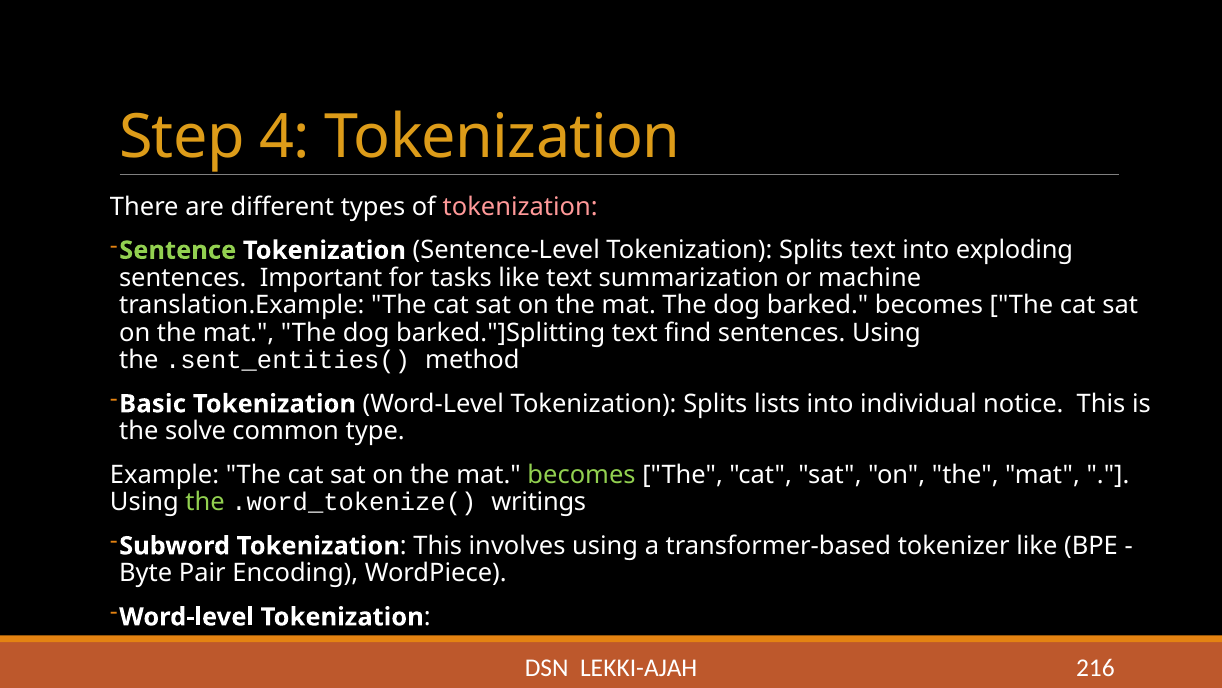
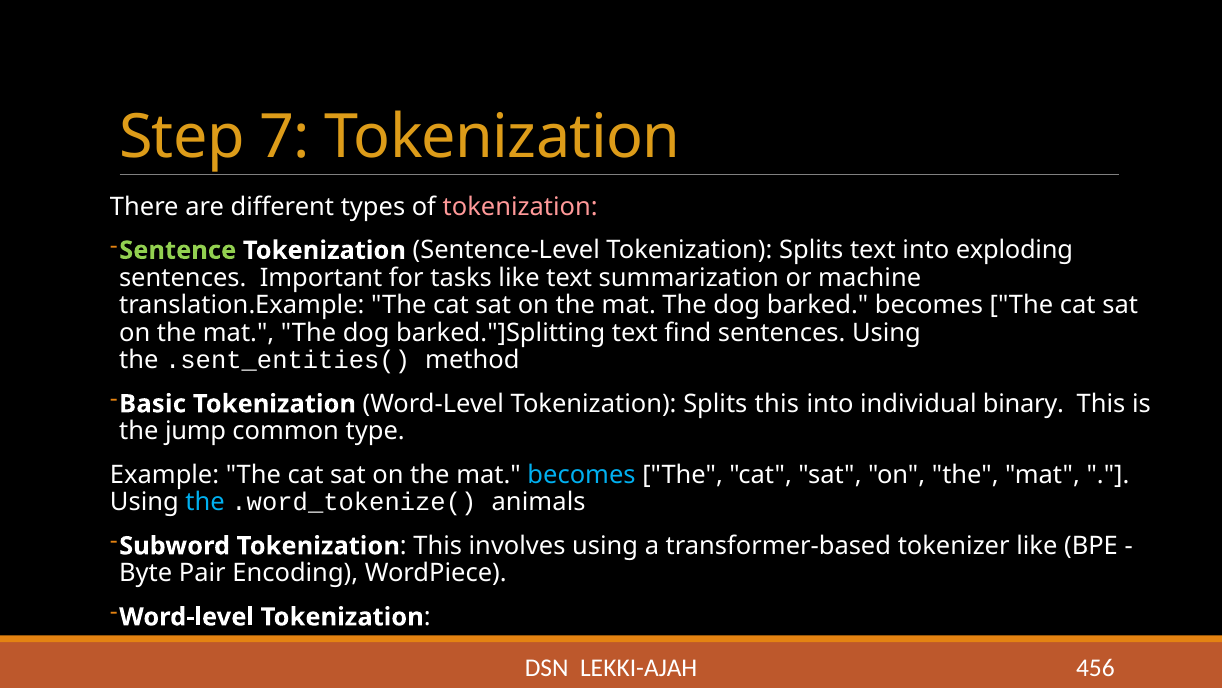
4: 4 -> 7
Splits lists: lists -> this
notice: notice -> binary
solve: solve -> jump
becomes at (582, 475) colour: light green -> light blue
the at (205, 502) colour: light green -> light blue
writings: writings -> animals
216: 216 -> 456
